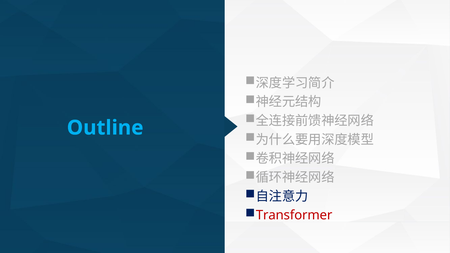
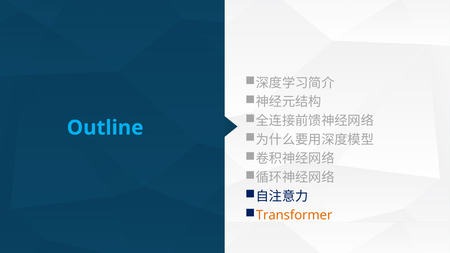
Transformer colour: red -> orange
